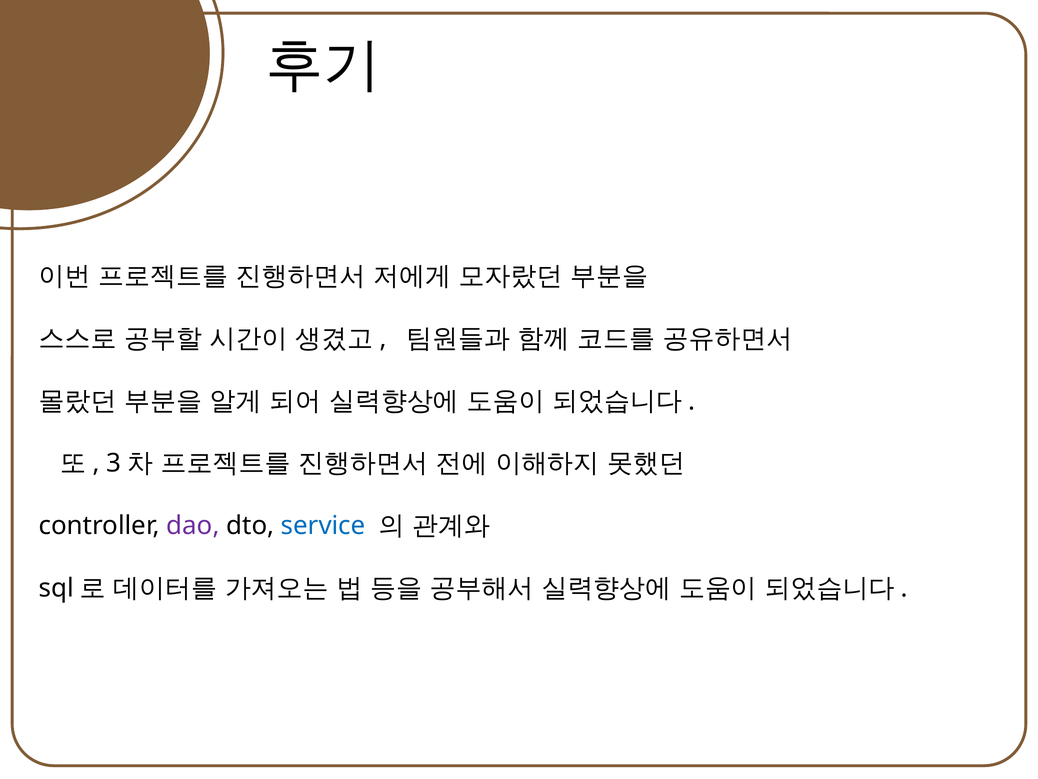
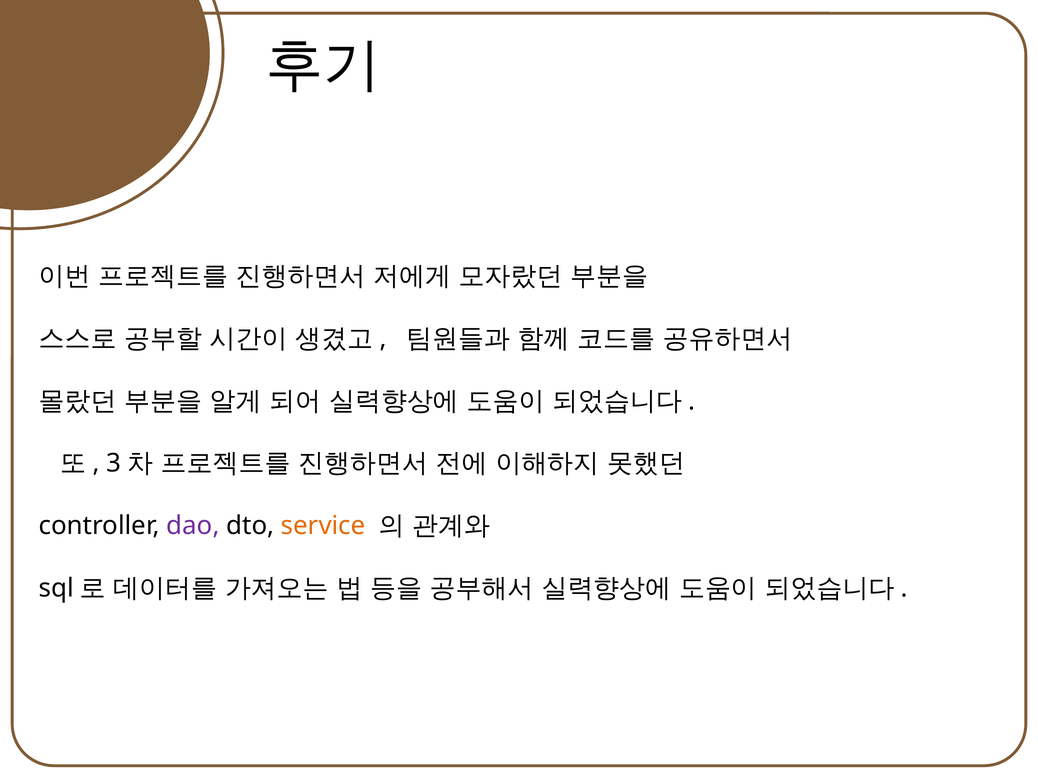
service colour: blue -> orange
